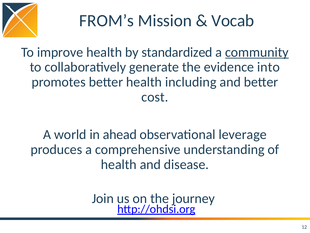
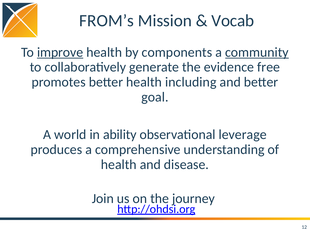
improve underline: none -> present
standardized: standardized -> components
into: into -> free
cost: cost -> goal
ahead: ahead -> ability
